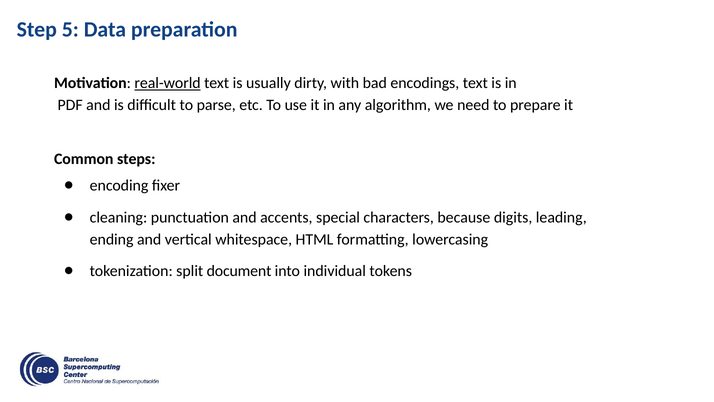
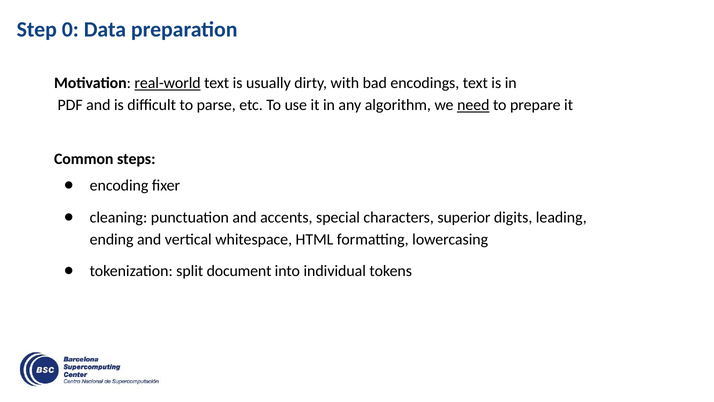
5: 5 -> 0
need underline: none -> present
because: because -> superior
